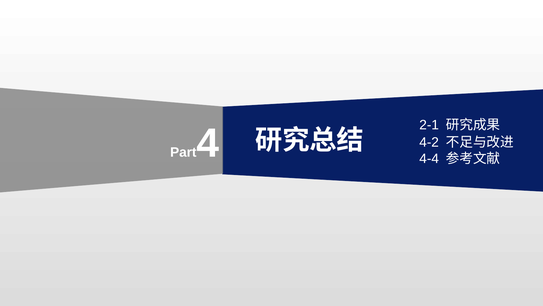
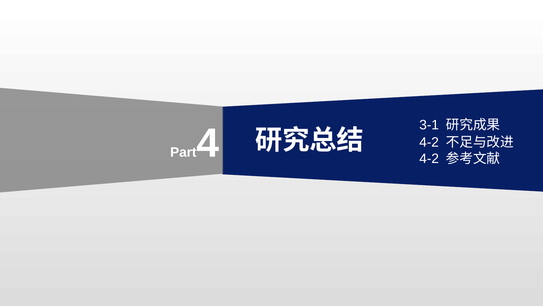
2-1: 2-1 -> 3-1
4-4 at (429, 158): 4-4 -> 4-2
